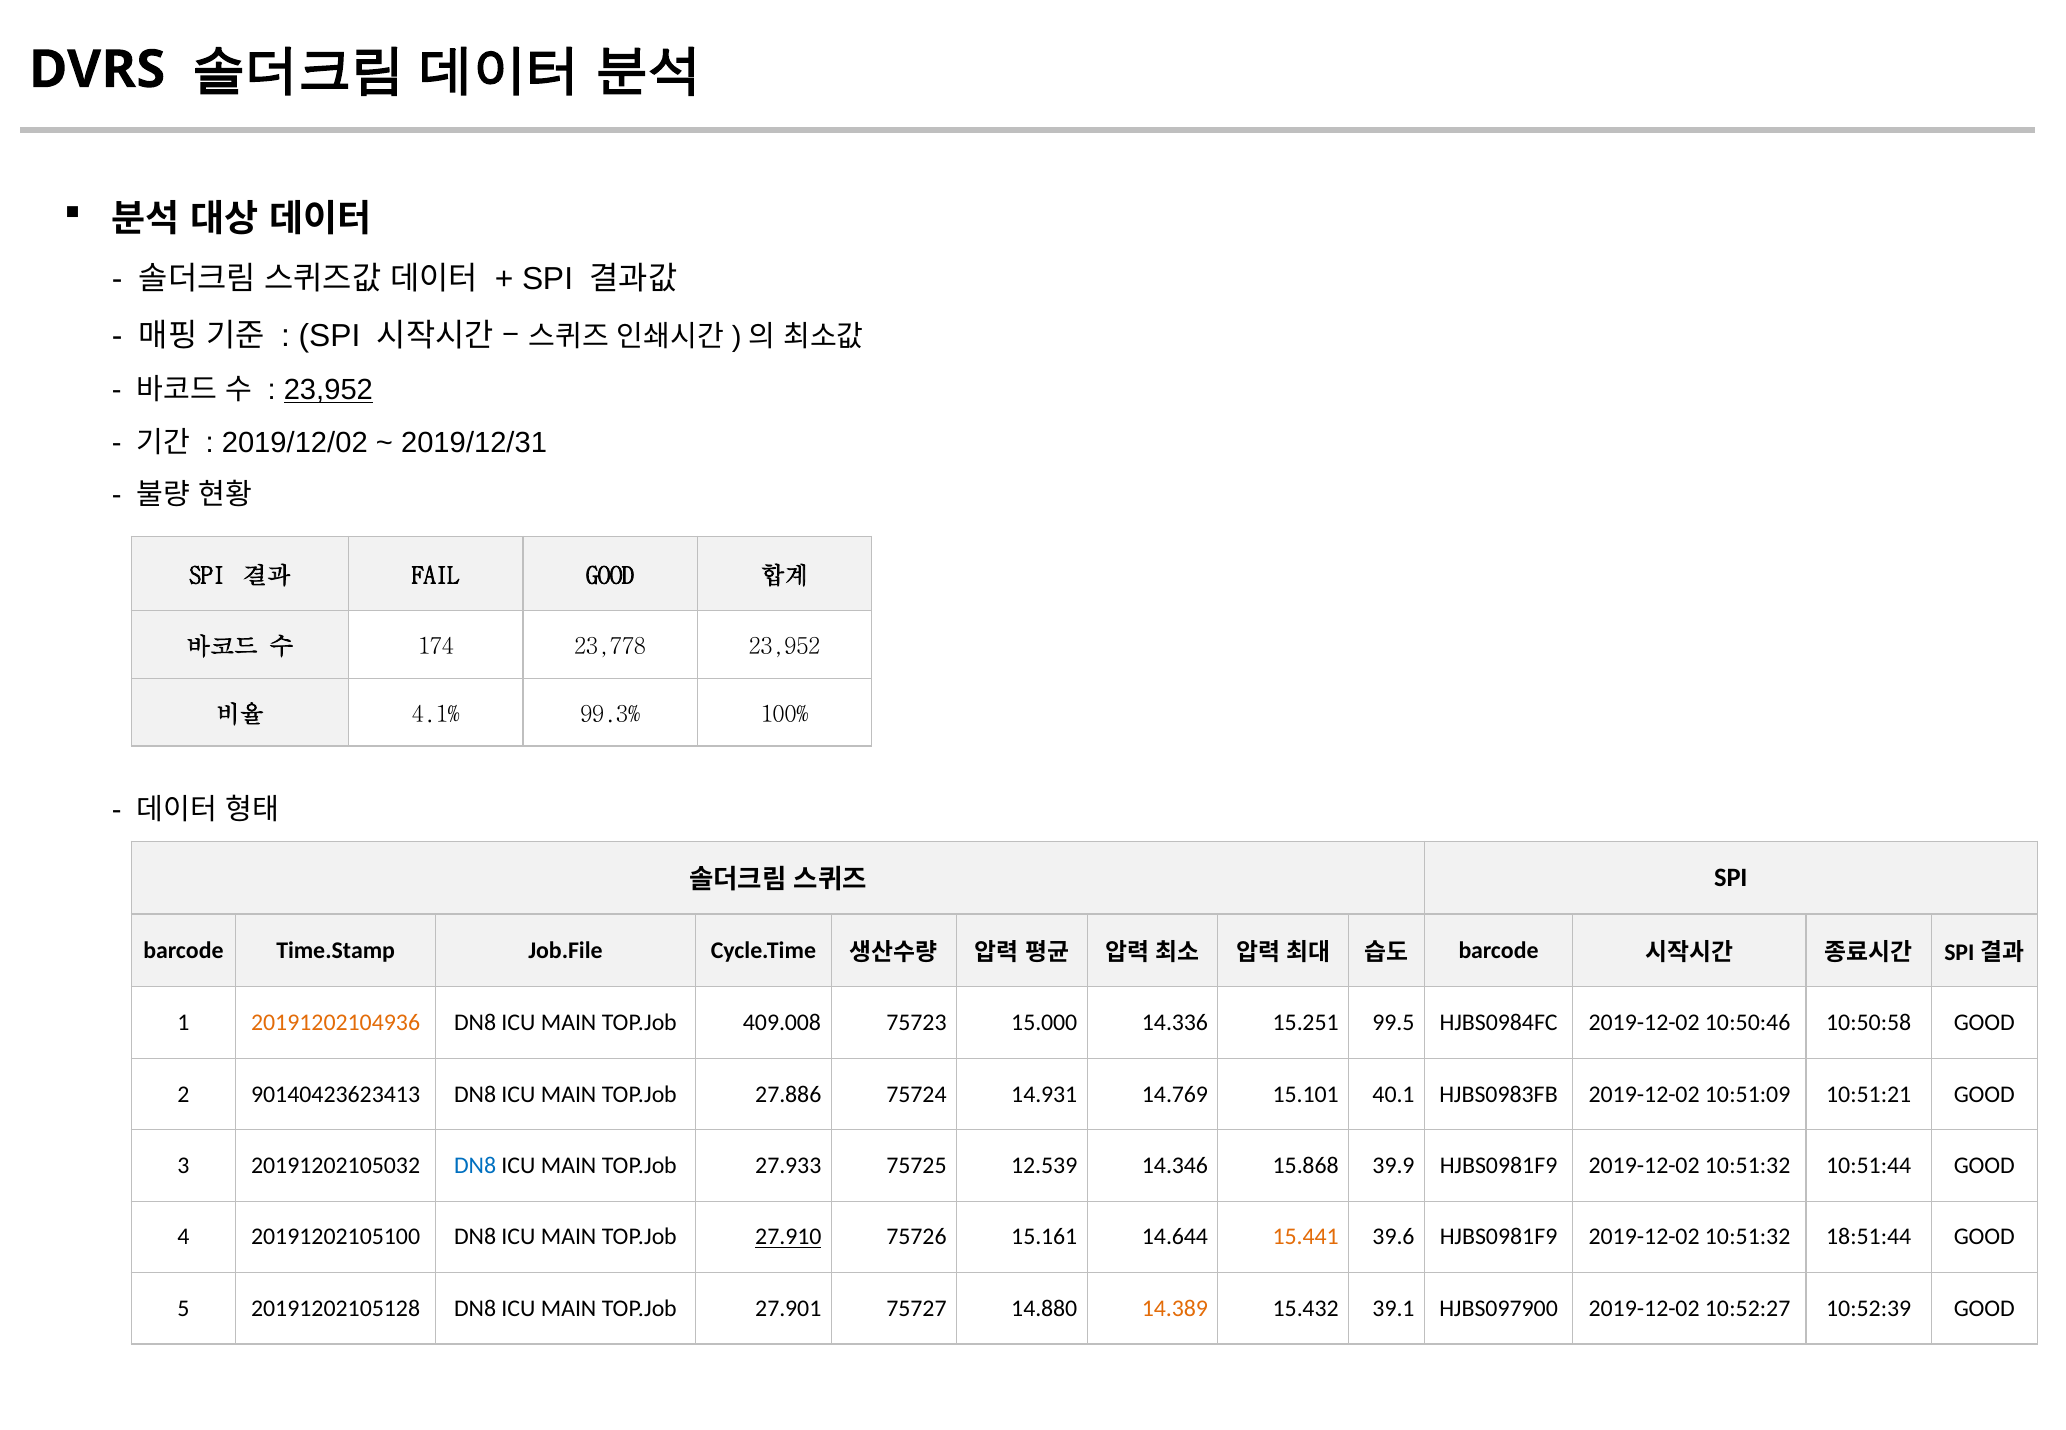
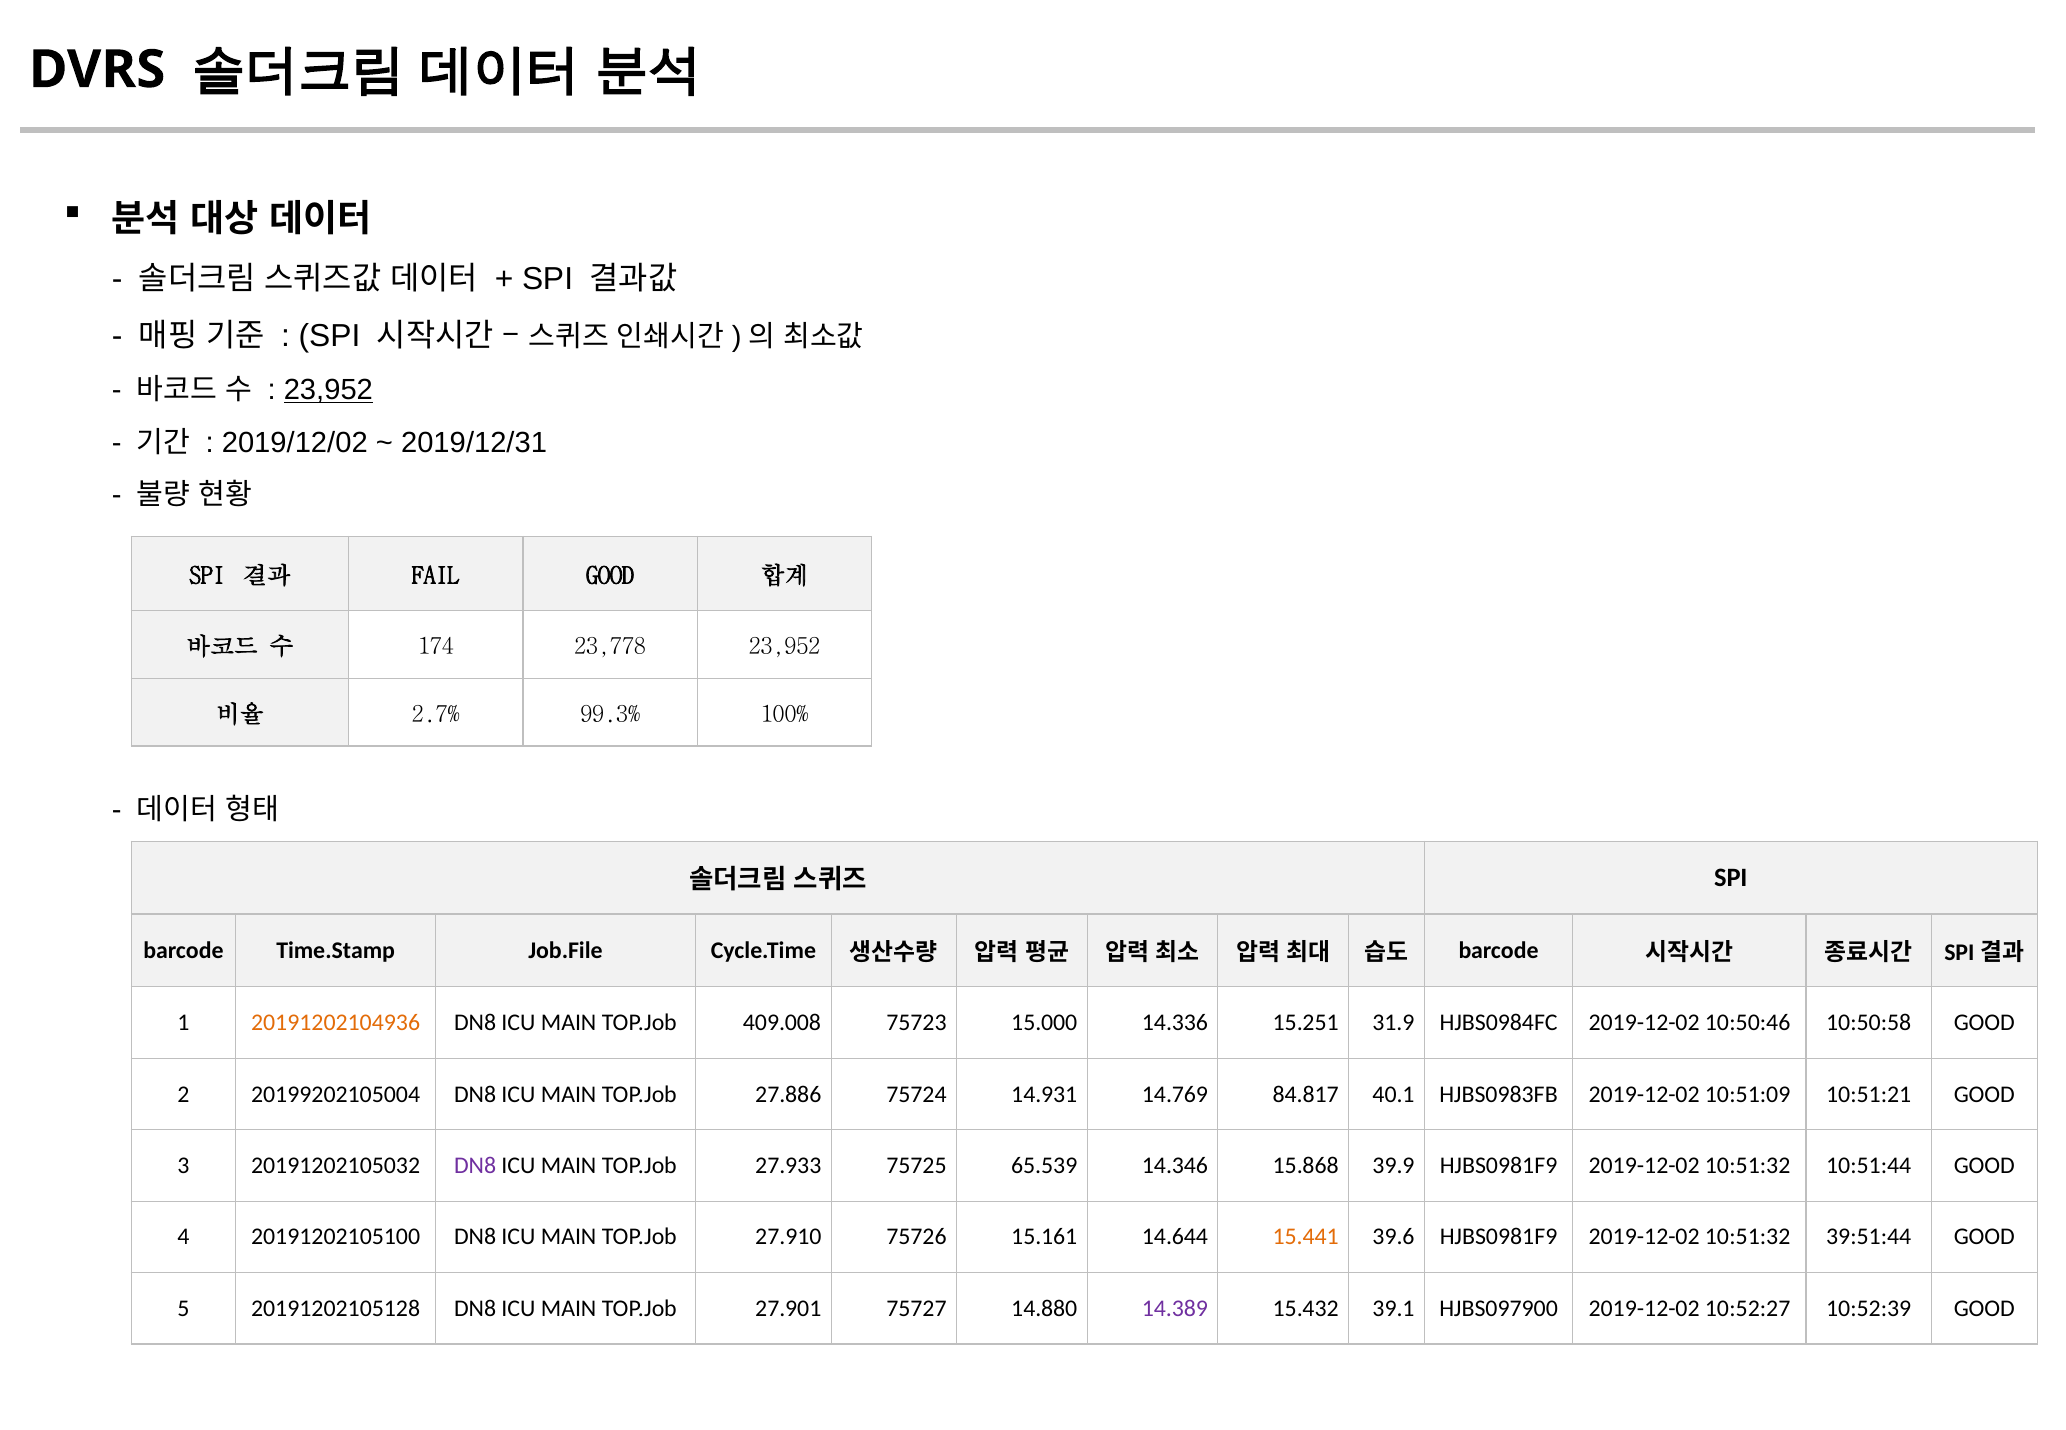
4.1%: 4.1% -> 2.7%
99.5: 99.5 -> 31.9
90140423623413: 90140423623413 -> 20199202105004
15.101: 15.101 -> 84.817
DN8 at (475, 1166) colour: blue -> purple
12.539: 12.539 -> 65.539
27.910 underline: present -> none
18:51:44: 18:51:44 -> 39:51:44
14.389 colour: orange -> purple
